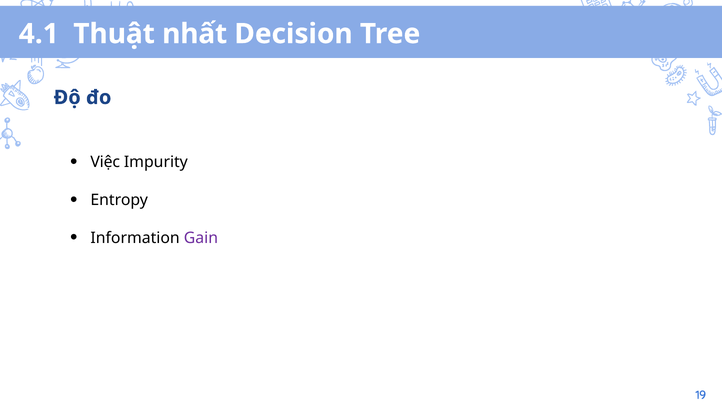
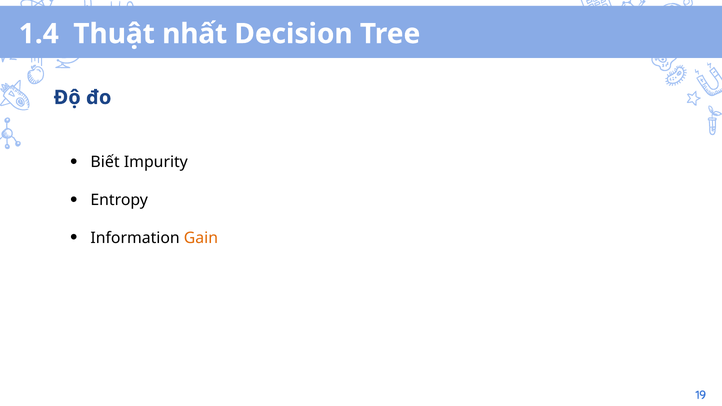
4.1: 4.1 -> 1.4
Việc: Việc -> Biết
Gain colour: purple -> orange
